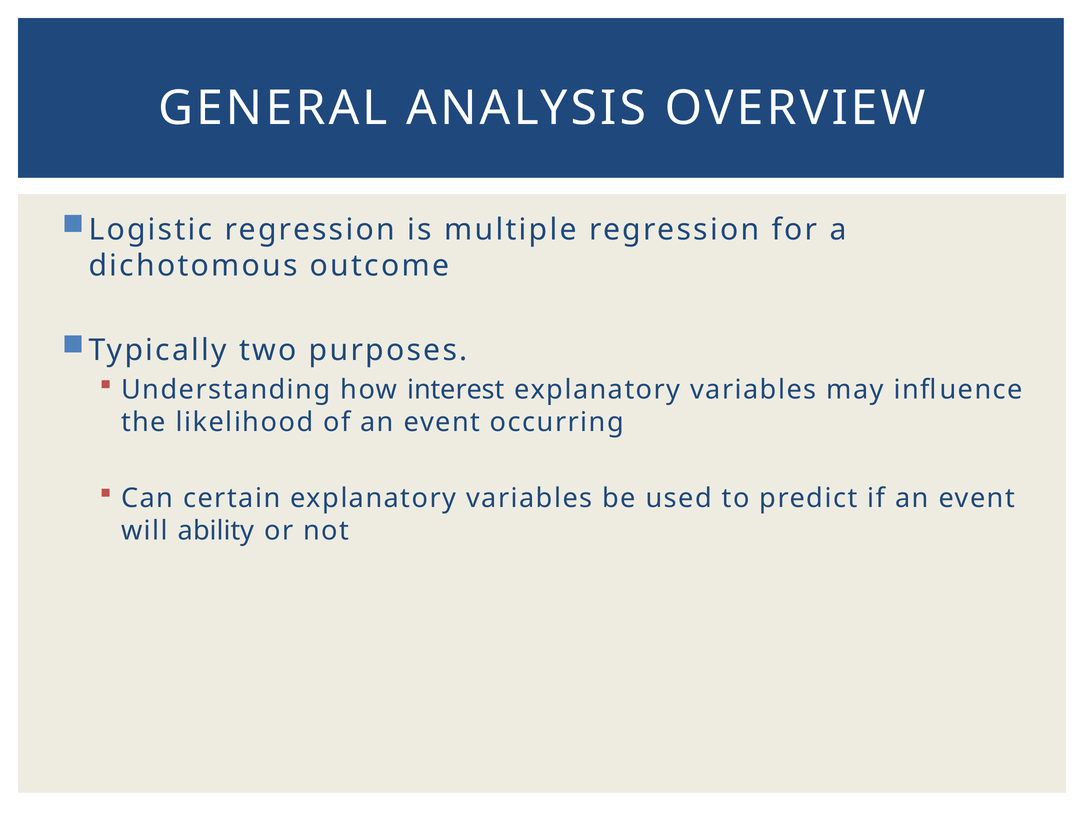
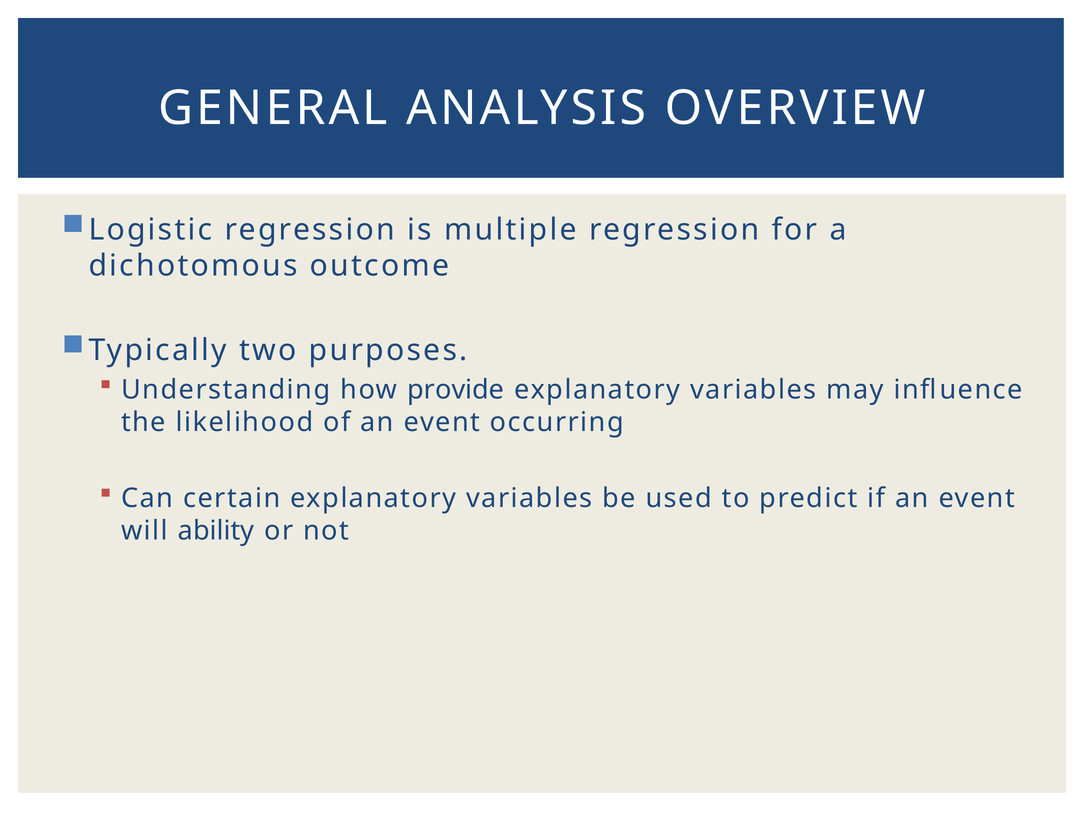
interest: interest -> provide
